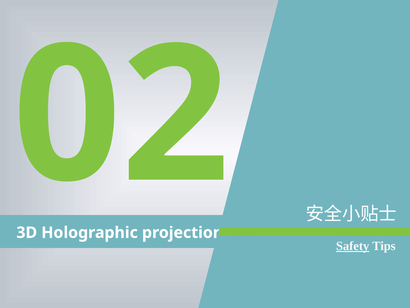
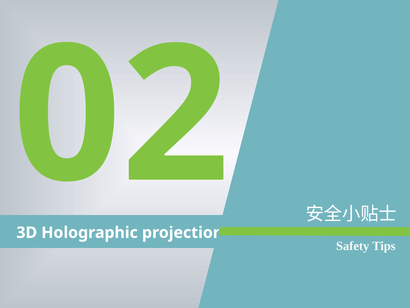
Safety underline: present -> none
